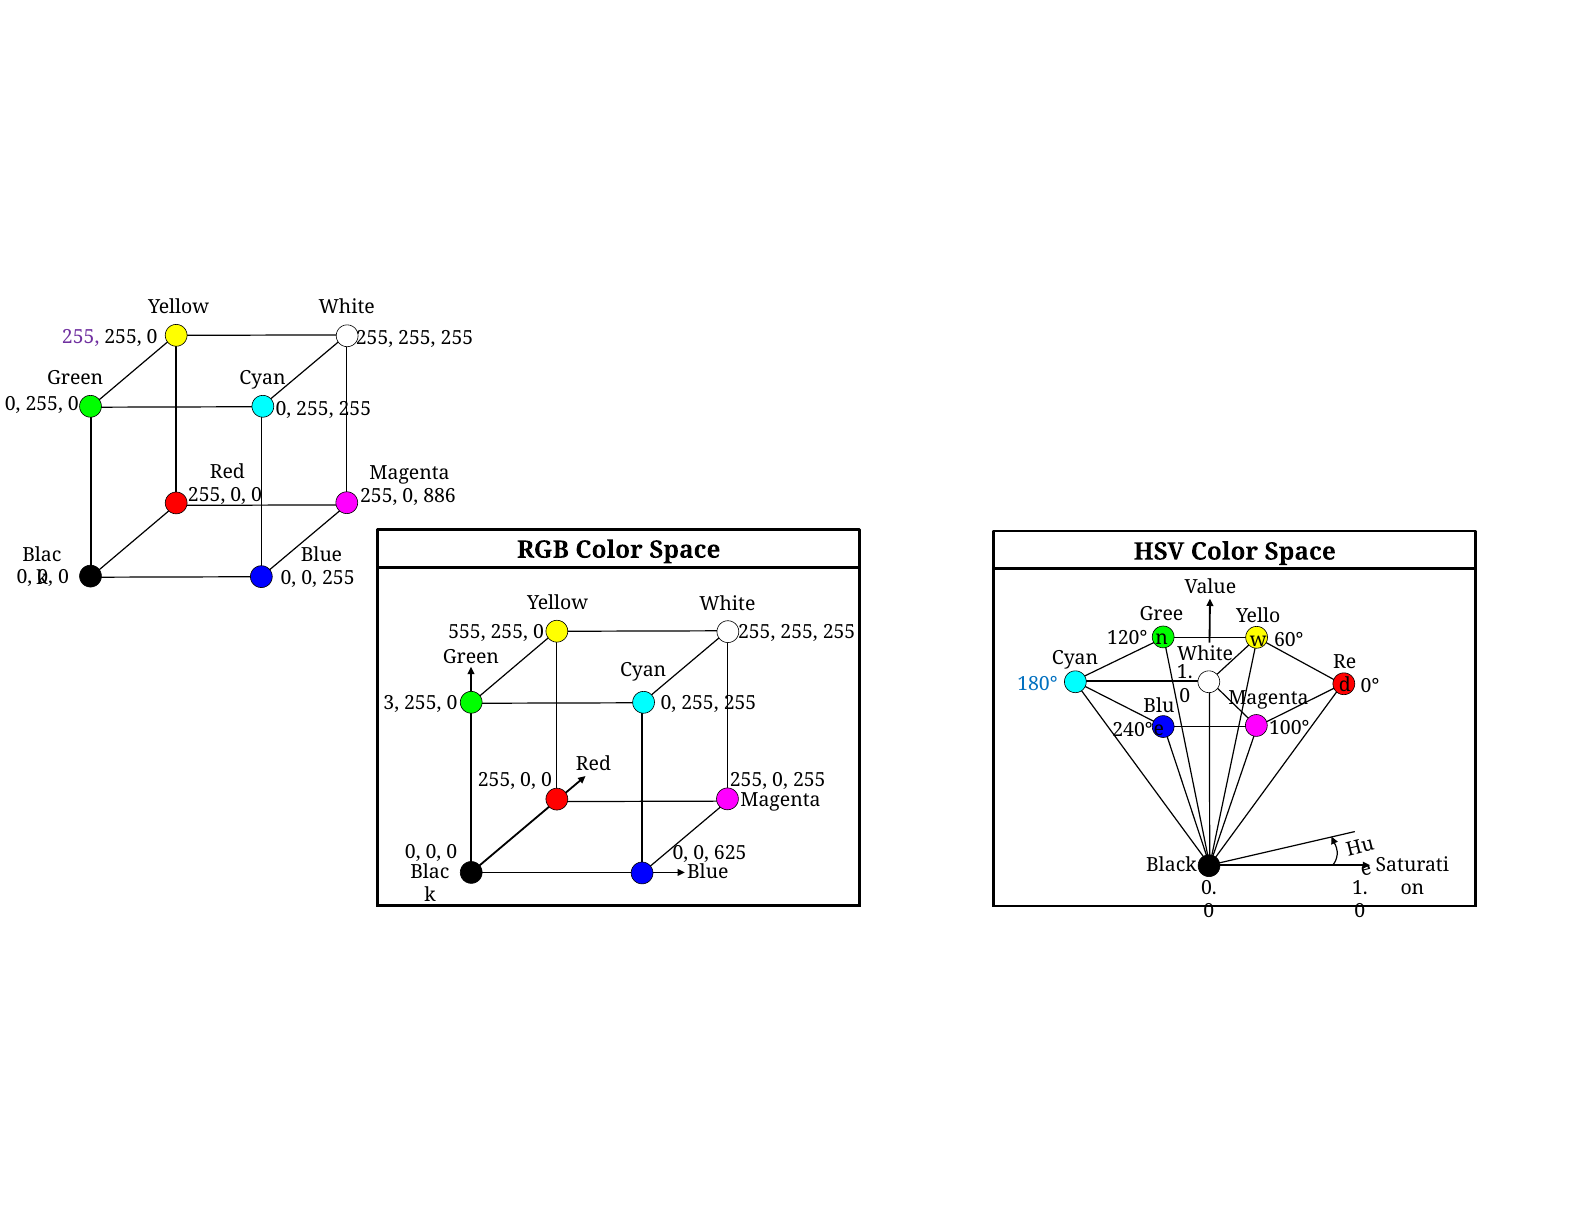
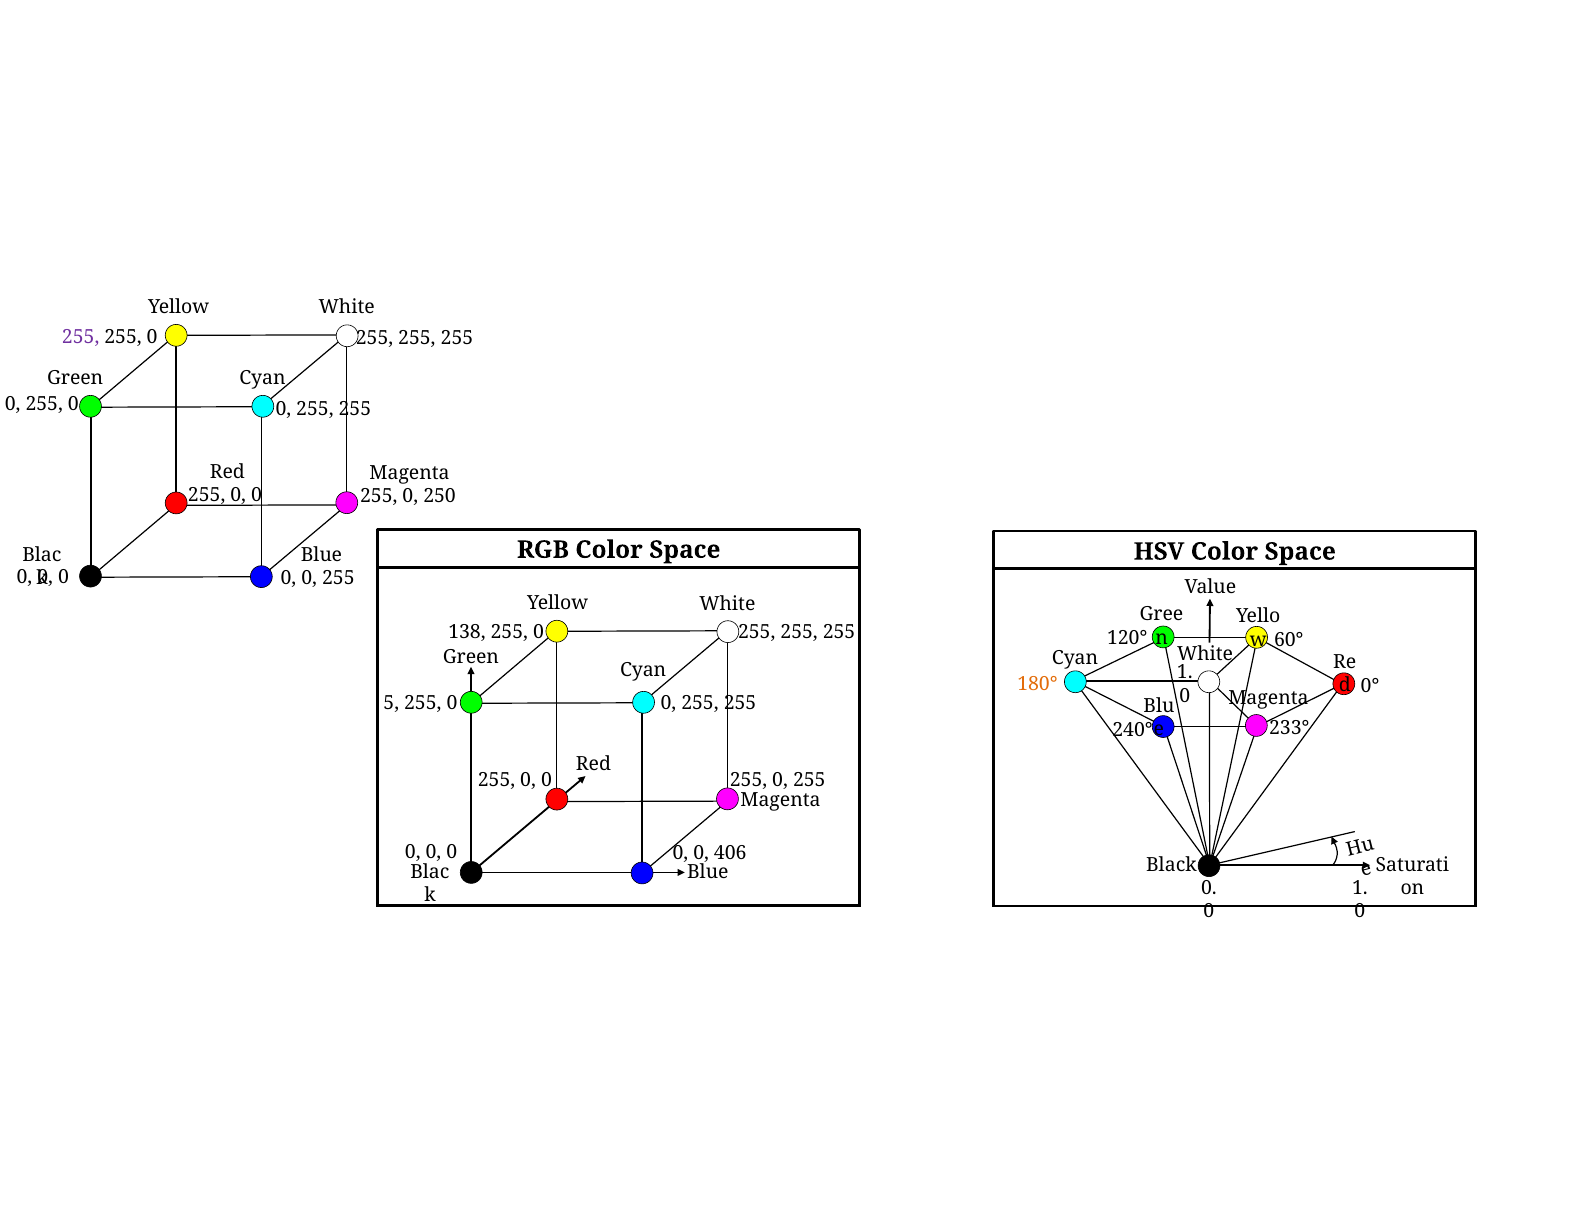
886: 886 -> 250
555: 555 -> 138
180° colour: blue -> orange
3: 3 -> 5
100°: 100° -> 233°
625: 625 -> 406
